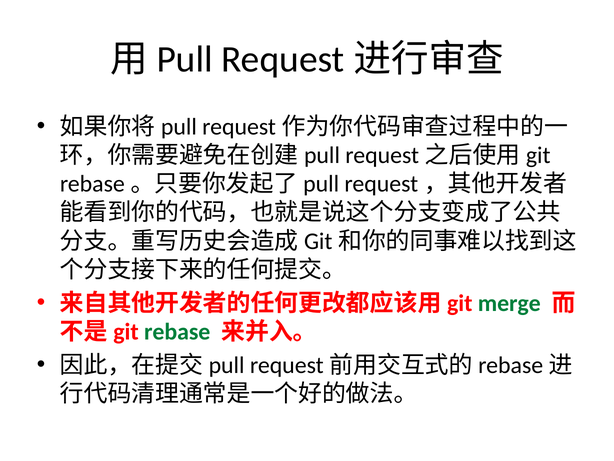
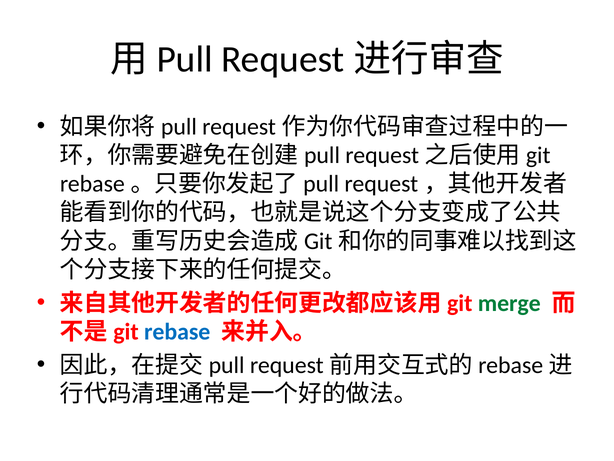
rebase colour: green -> blue
